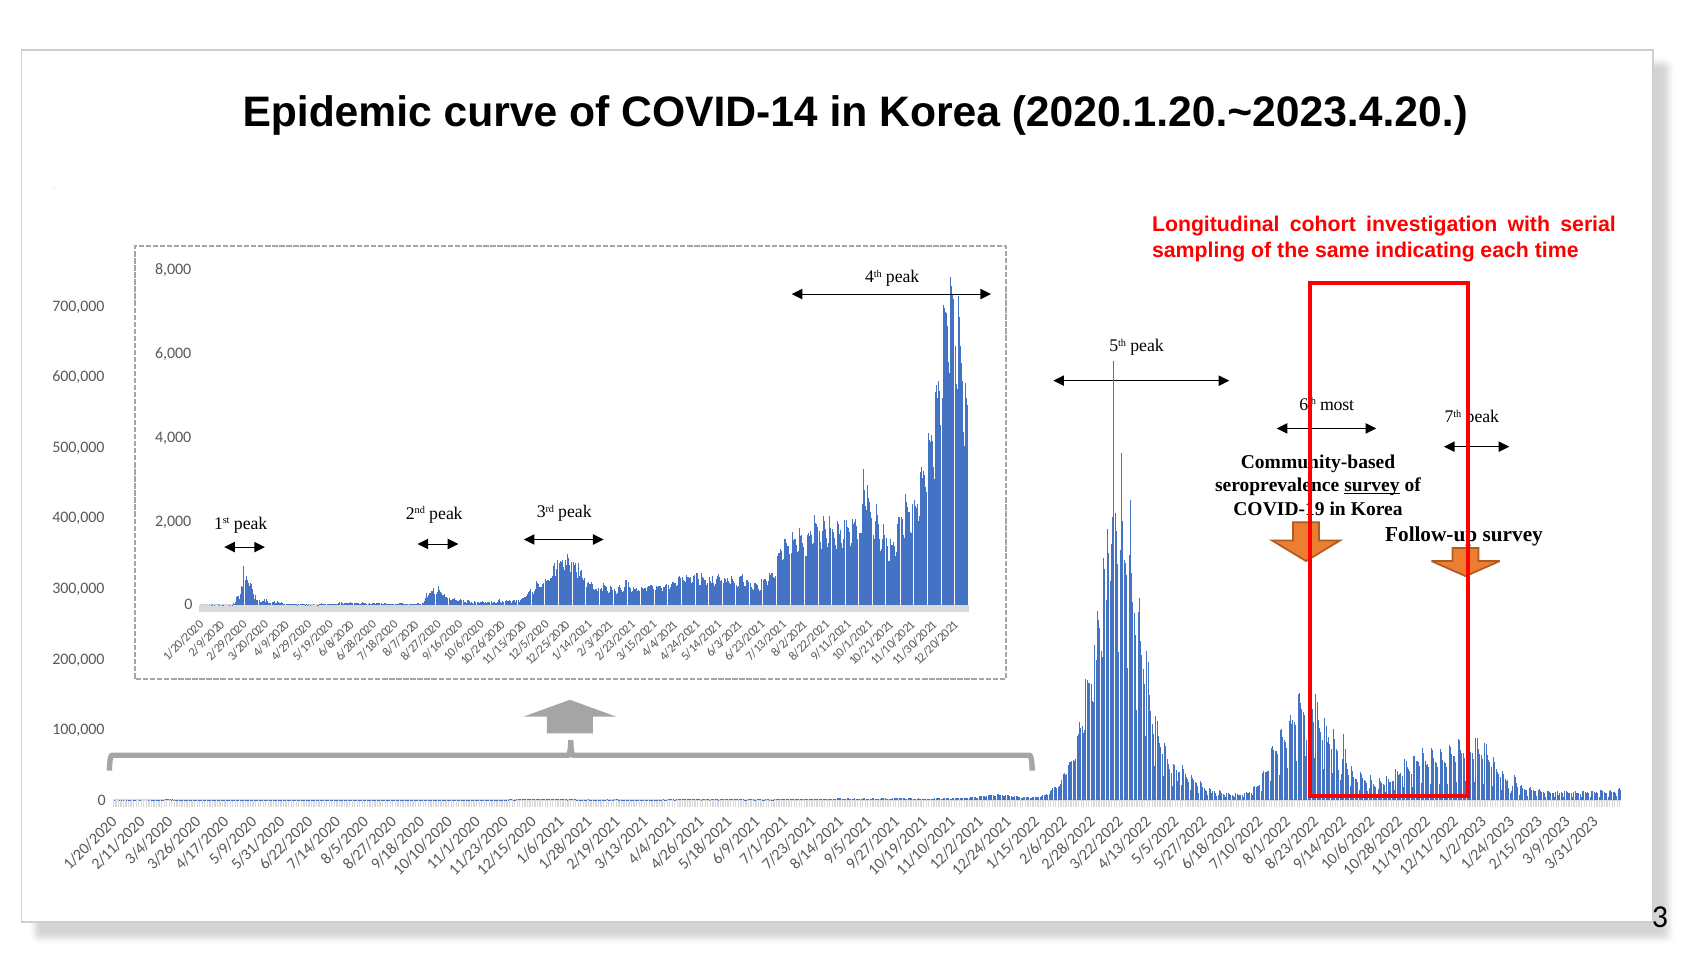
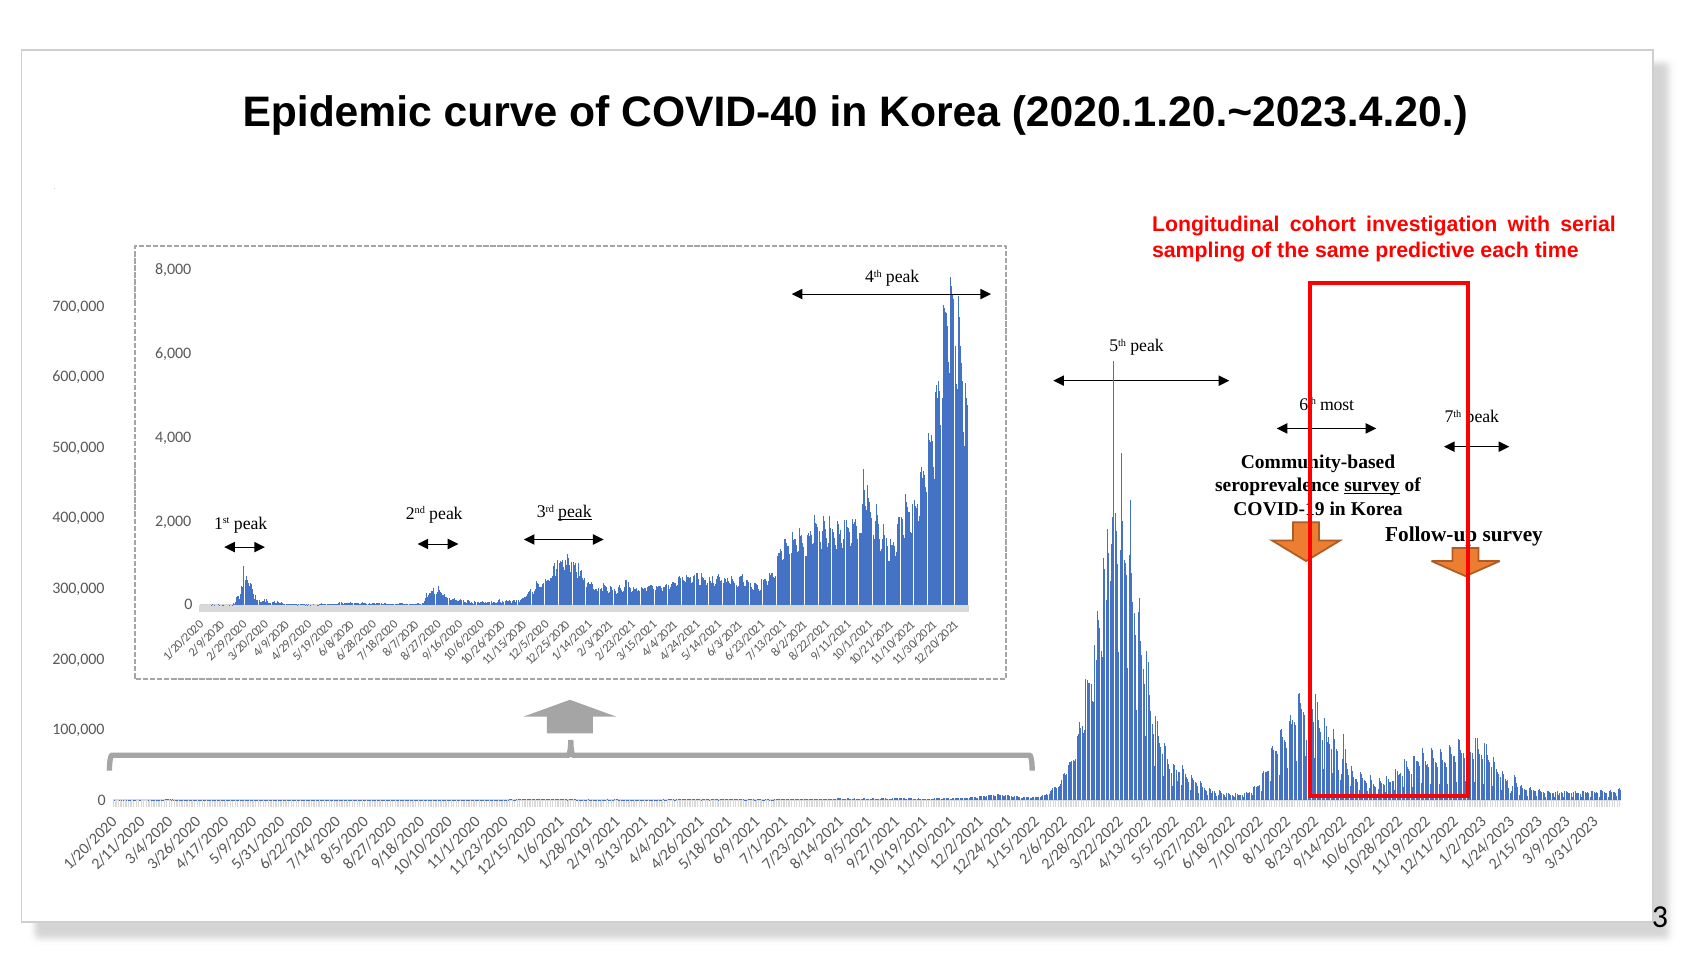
COVID-14: COVID-14 -> COVID-40
indicating: indicating -> predictive
peak at (575, 512) underline: none -> present
